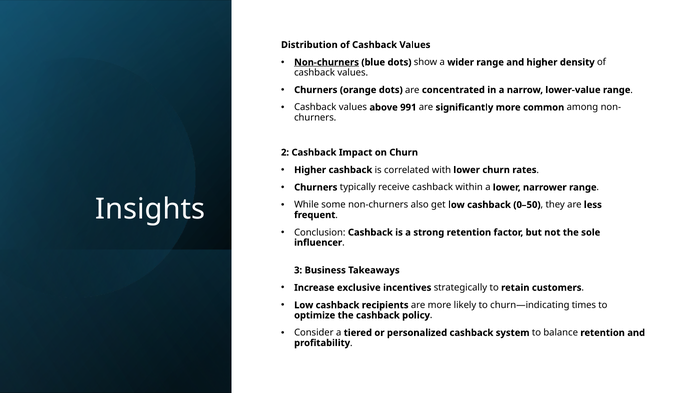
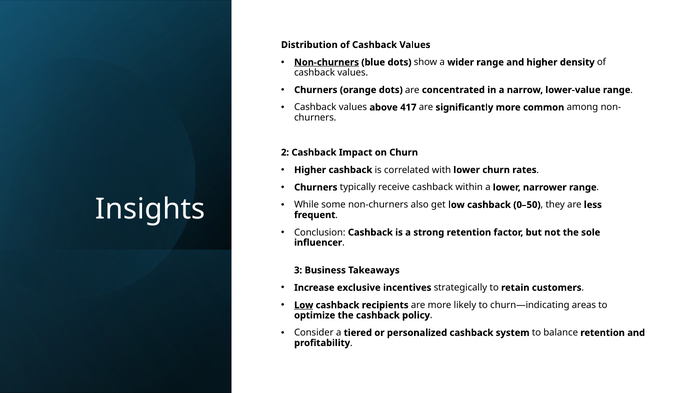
991: 991 -> 417
Low at (304, 305) underline: none -> present
times: times -> areas
